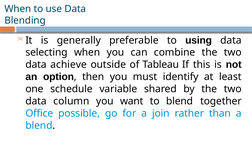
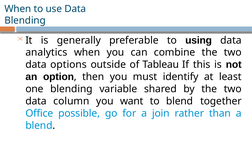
selecting: selecting -> analytics
achieve: achieve -> options
one schedule: schedule -> blending
